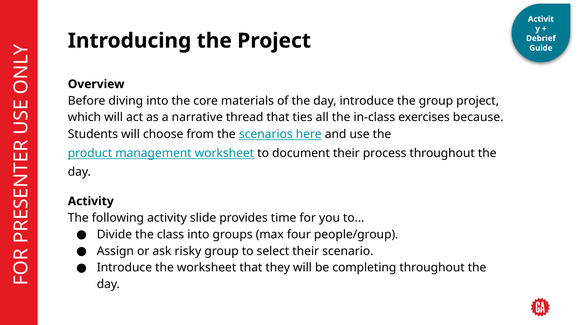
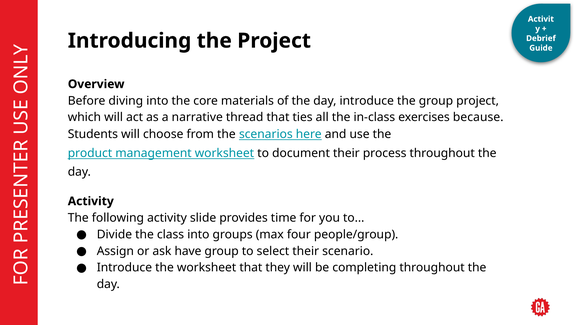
risky: risky -> have
